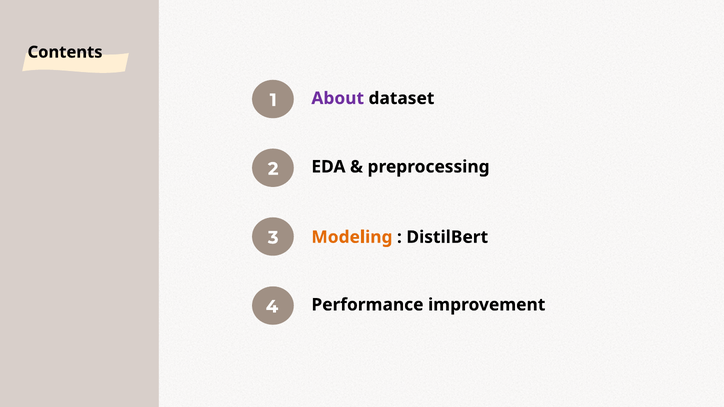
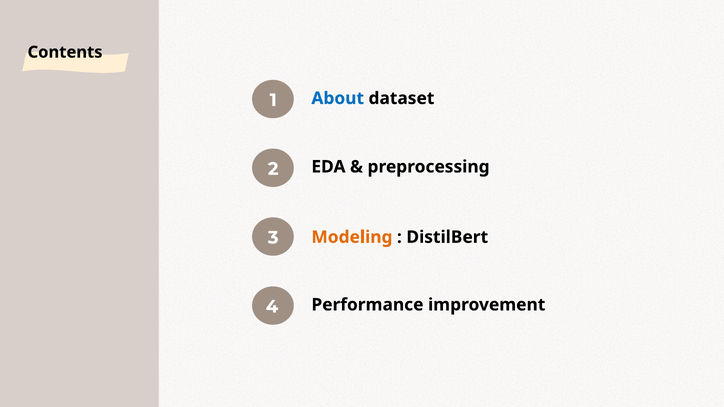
About colour: purple -> blue
